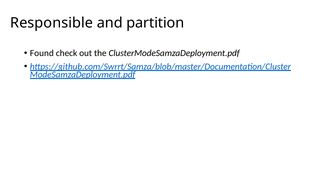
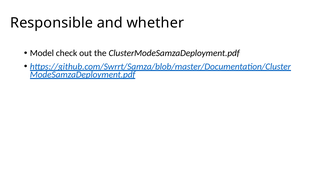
partition: partition -> whether
Found: Found -> Model
